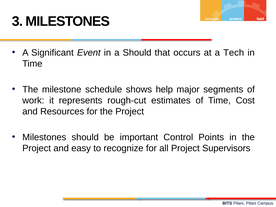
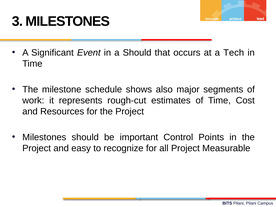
help: help -> also
Supervisors: Supervisors -> Measurable
